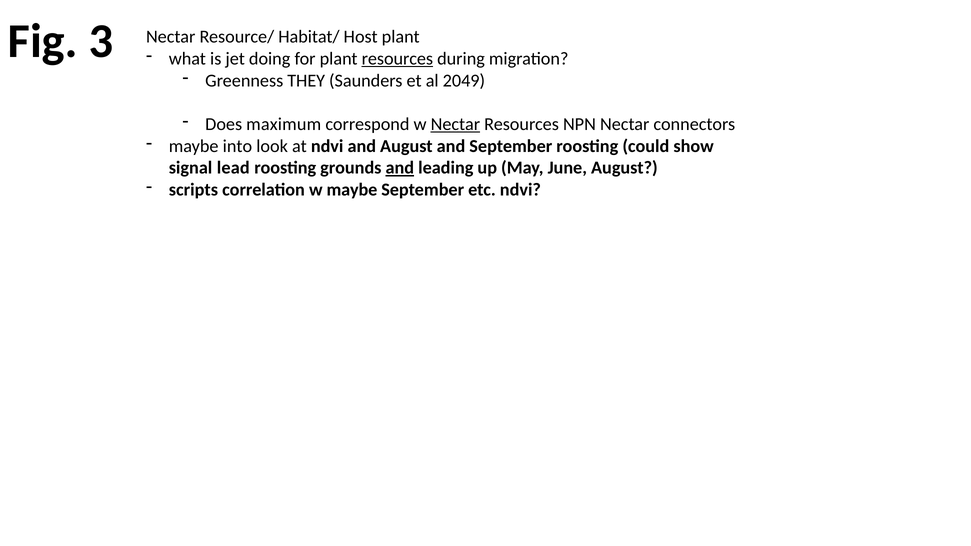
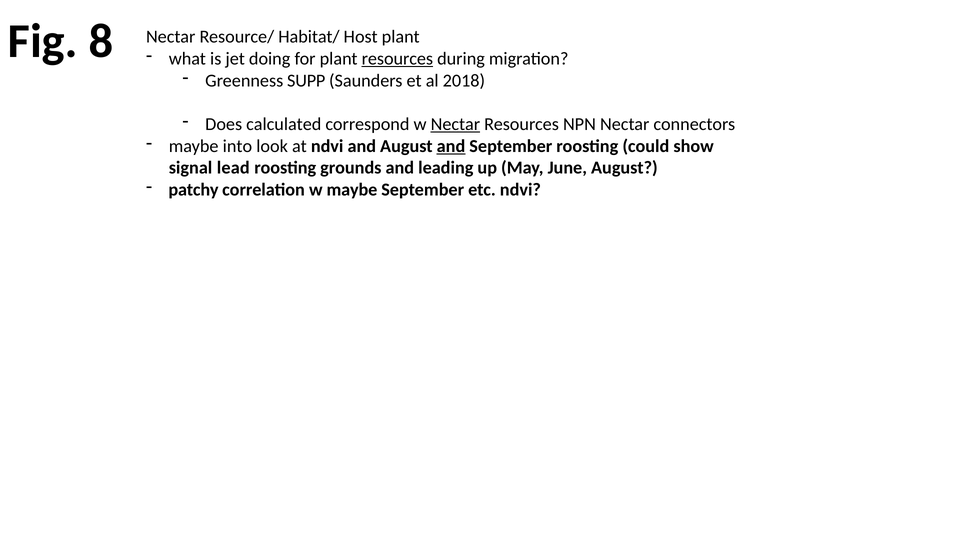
3: 3 -> 8
THEY: THEY -> SUPP
2049: 2049 -> 2018
maximum: maximum -> calculated
and at (451, 146) underline: none -> present
and at (400, 168) underline: present -> none
scripts: scripts -> patchy
